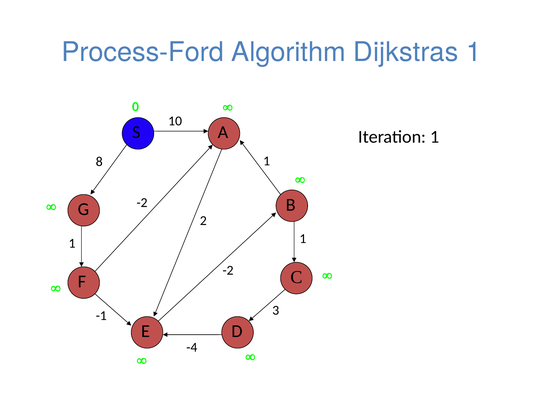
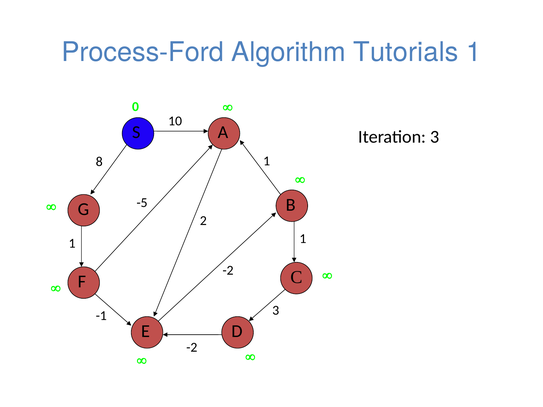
Dijkstras: Dijkstras -> Tutorials
Iteration 1: 1 -> 3
-2 at (142, 203): -2 -> -5
-4 at (192, 347): -4 -> -2
